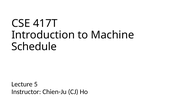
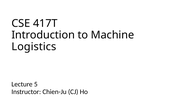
Schedule: Schedule -> Logistics
